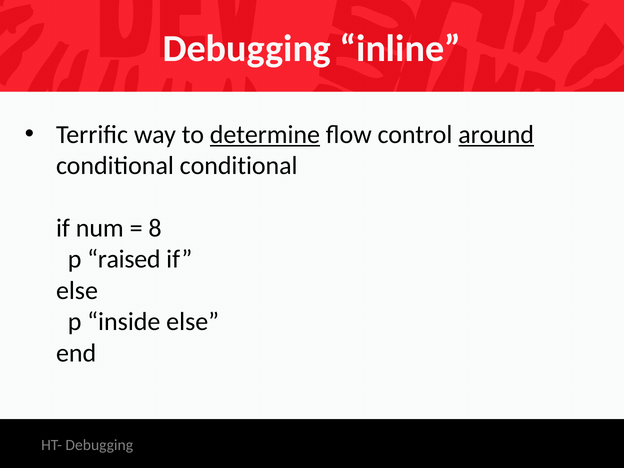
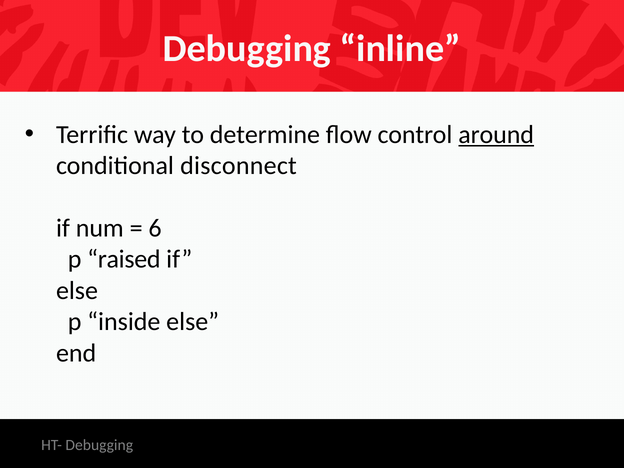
determine underline: present -> none
conditional conditional: conditional -> disconnect
8: 8 -> 6
